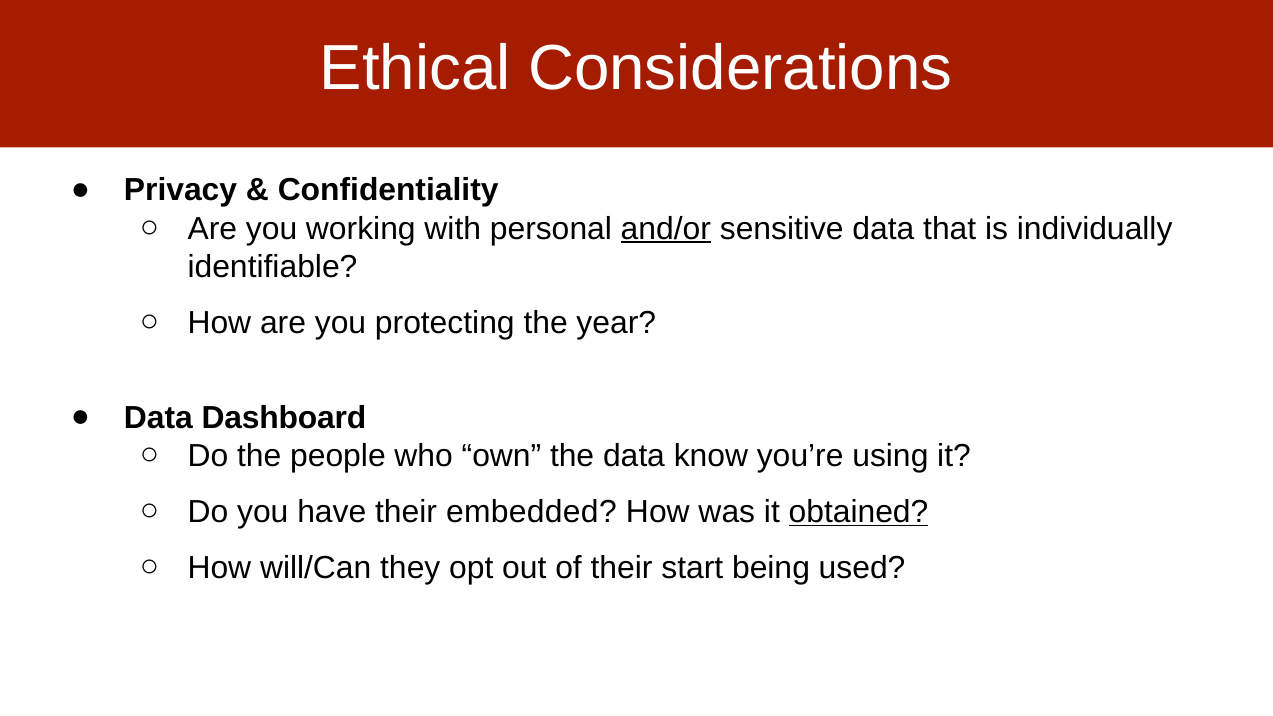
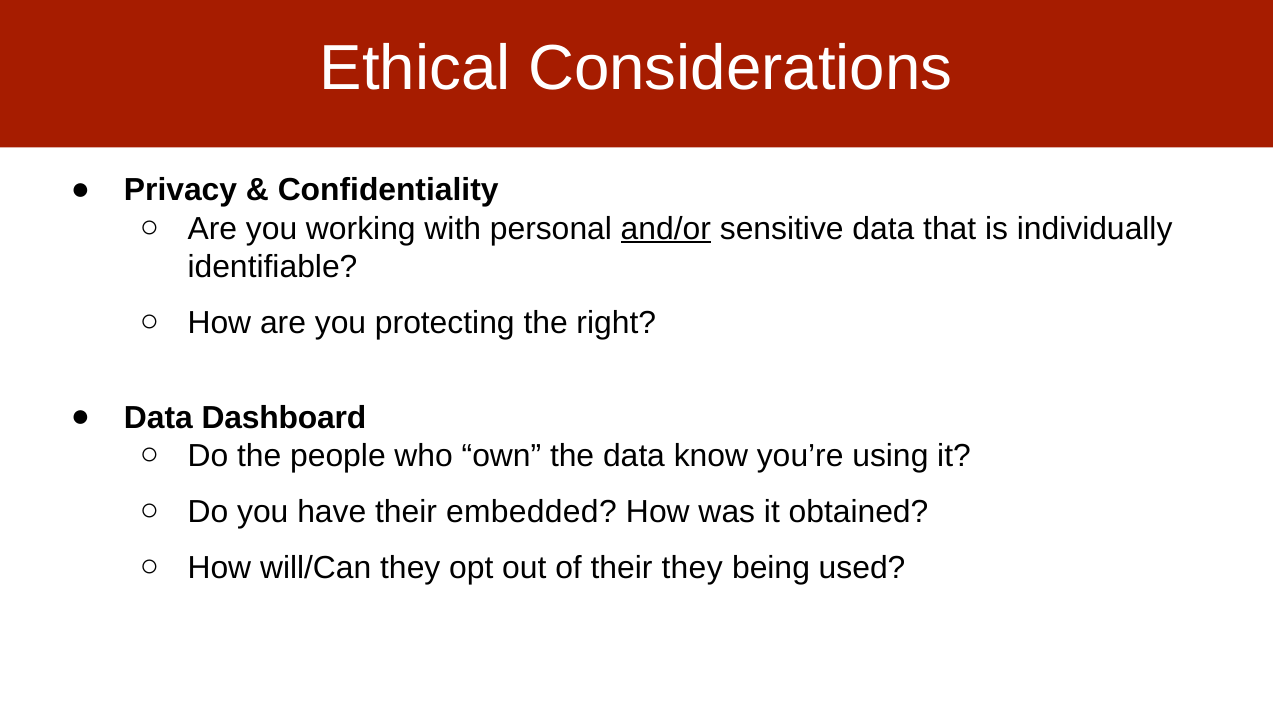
year: year -> right
obtained underline: present -> none
their start: start -> they
